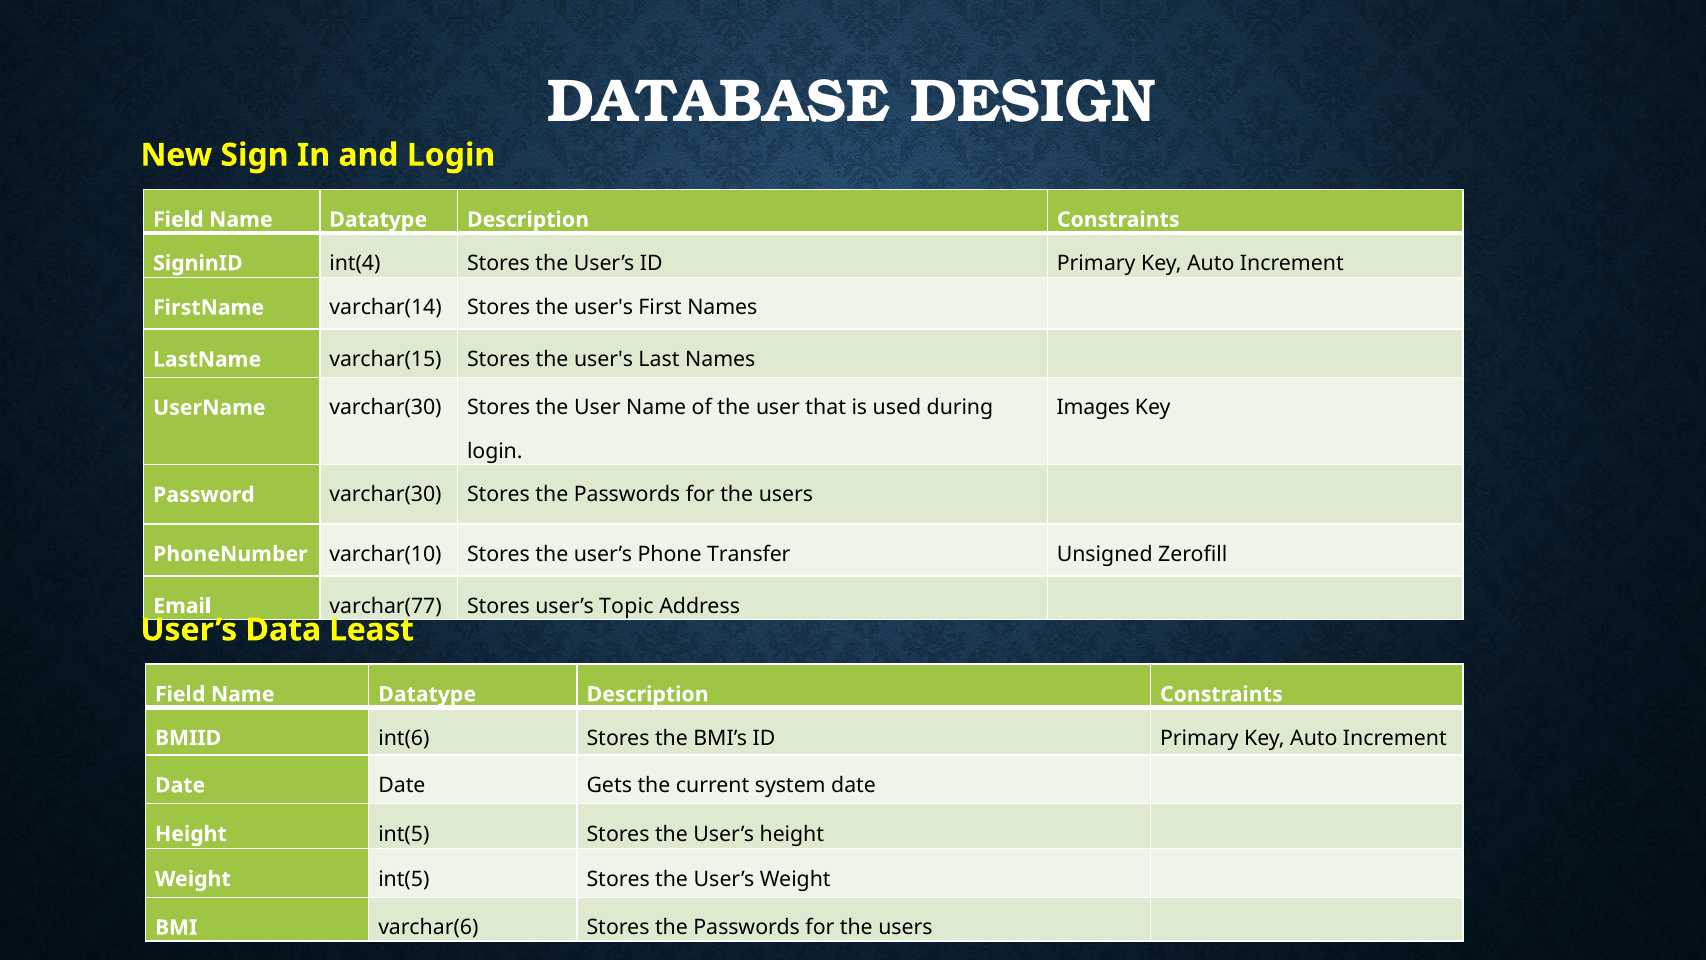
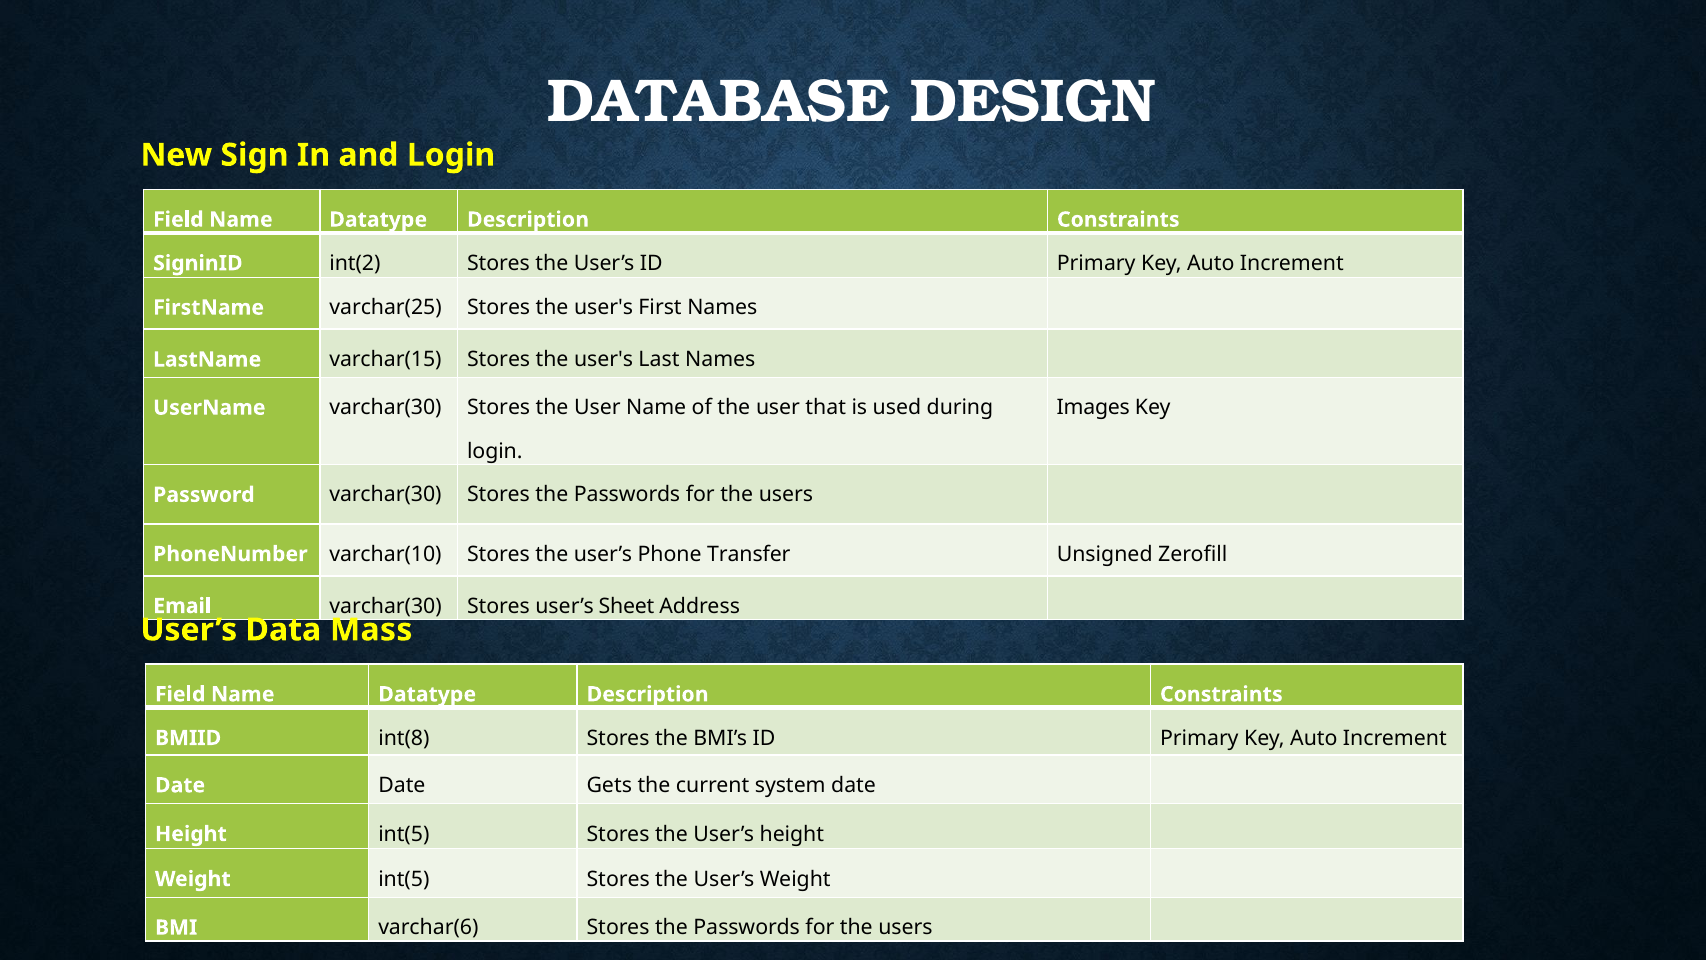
int(4: int(4 -> int(2
varchar(14: varchar(14 -> varchar(25
Email varchar(77: varchar(77 -> varchar(30
Topic: Topic -> Sheet
Least: Least -> Mass
int(6: int(6 -> int(8
